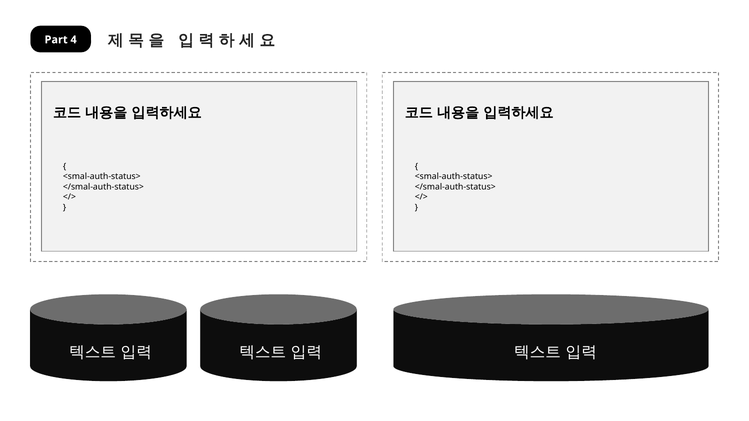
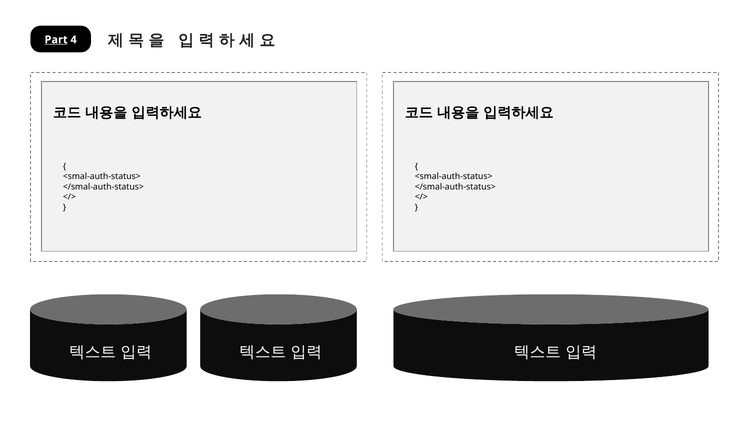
Part underline: none -> present
